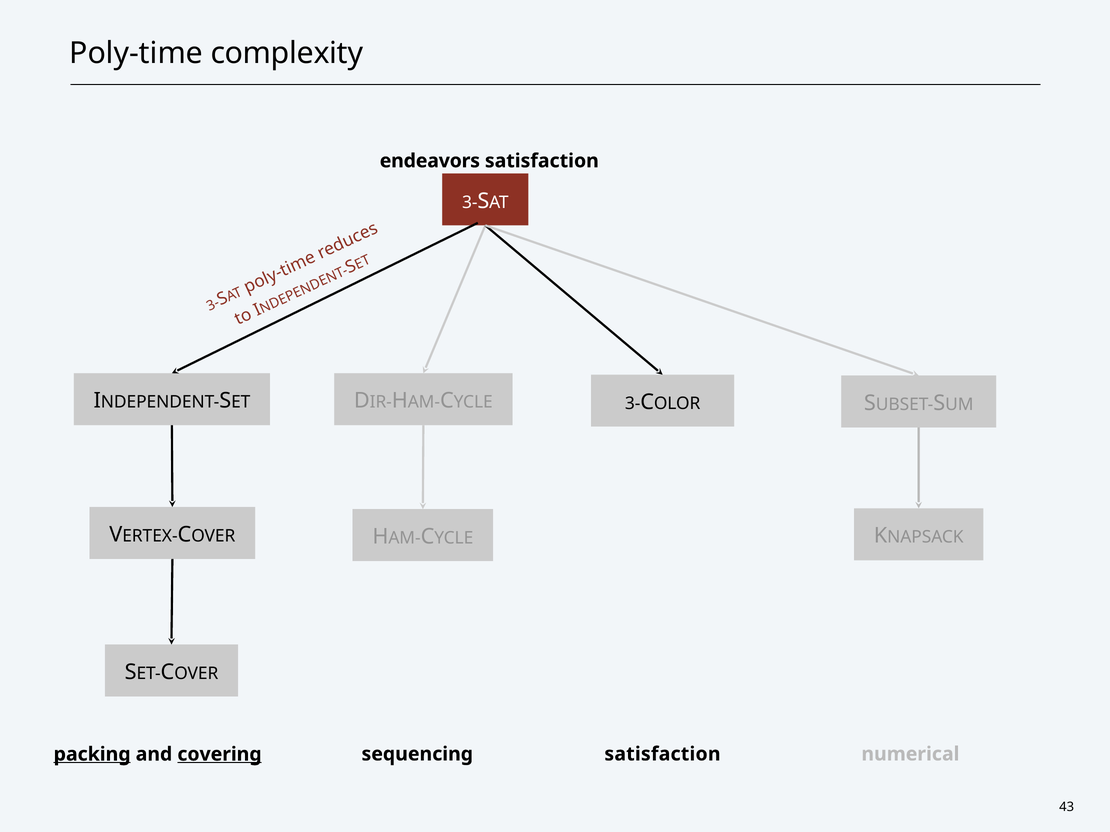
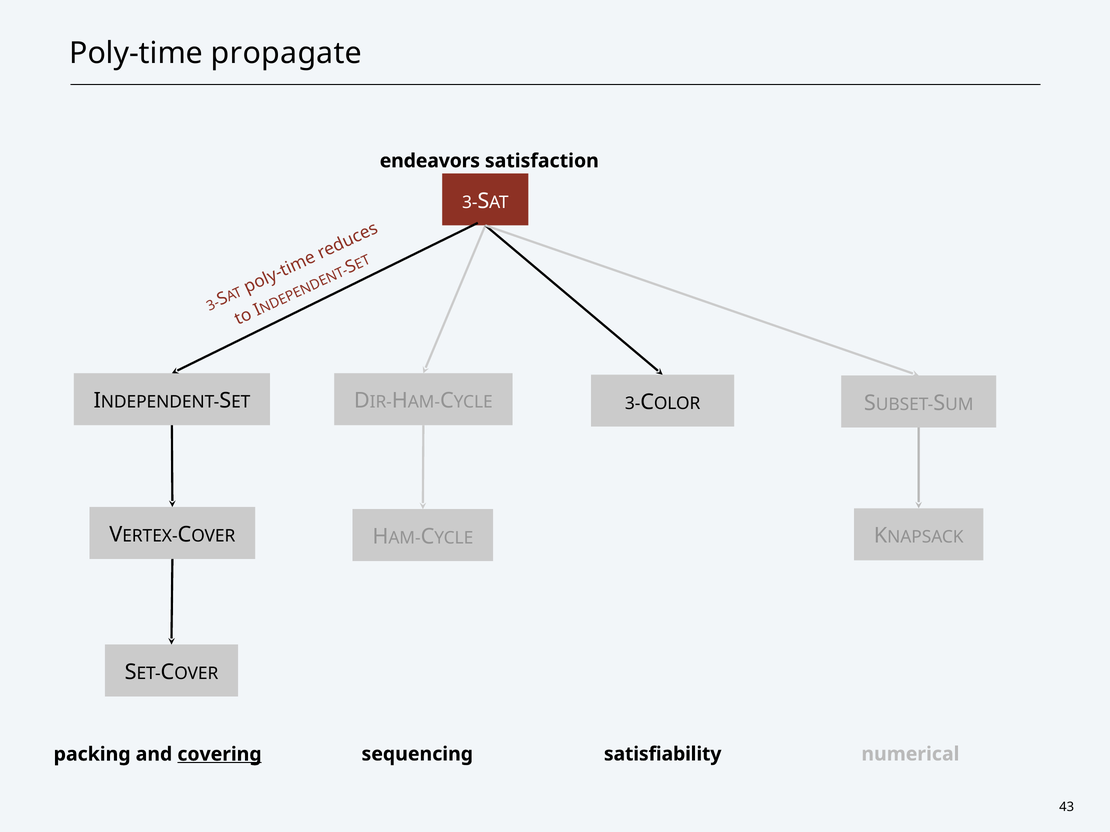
complexity: complexity -> propagate
packing underline: present -> none
sequencing satisfaction: satisfaction -> satisfiability
